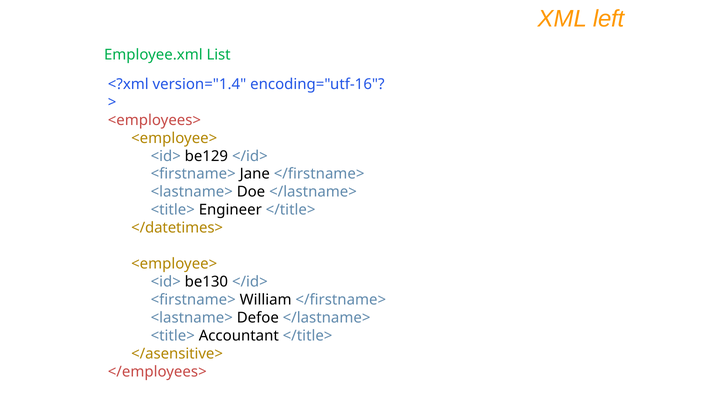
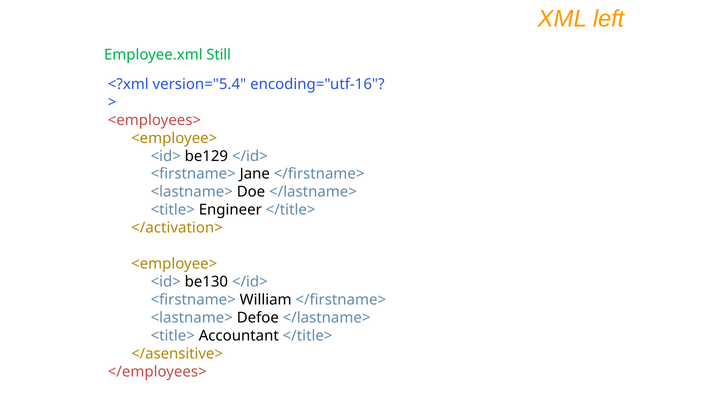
List: List -> Still
version="1.4: version="1.4 -> version="5.4
</datetimes>: </datetimes> -> </activation>
